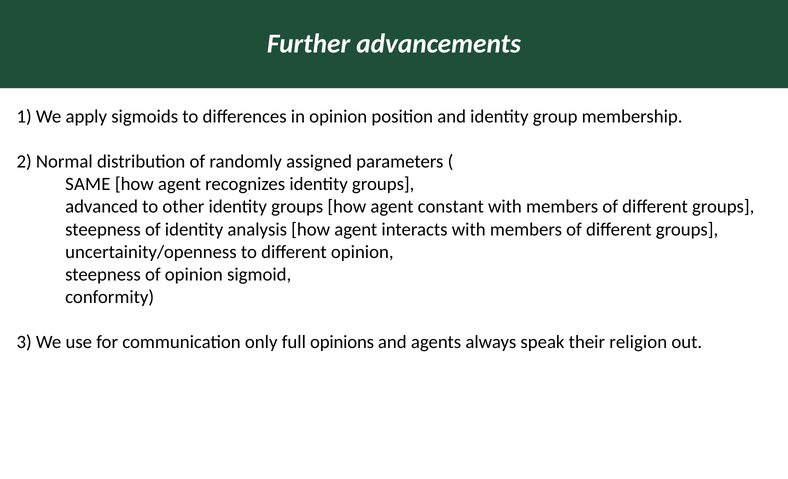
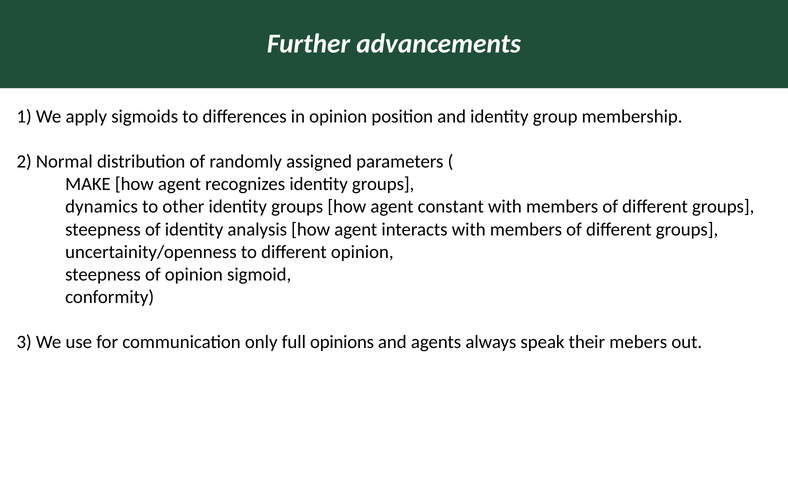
SAME: SAME -> MAKE
advanced: advanced -> dynamics
religion: religion -> mebers
